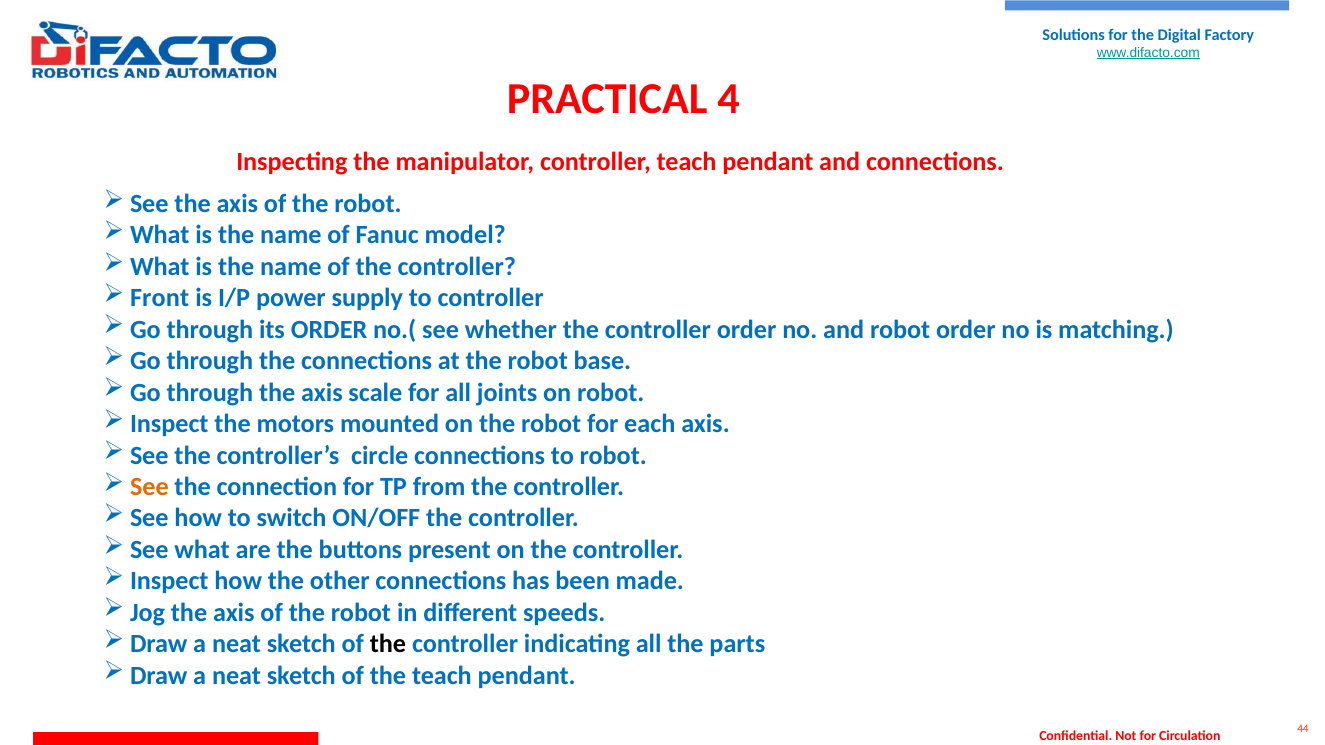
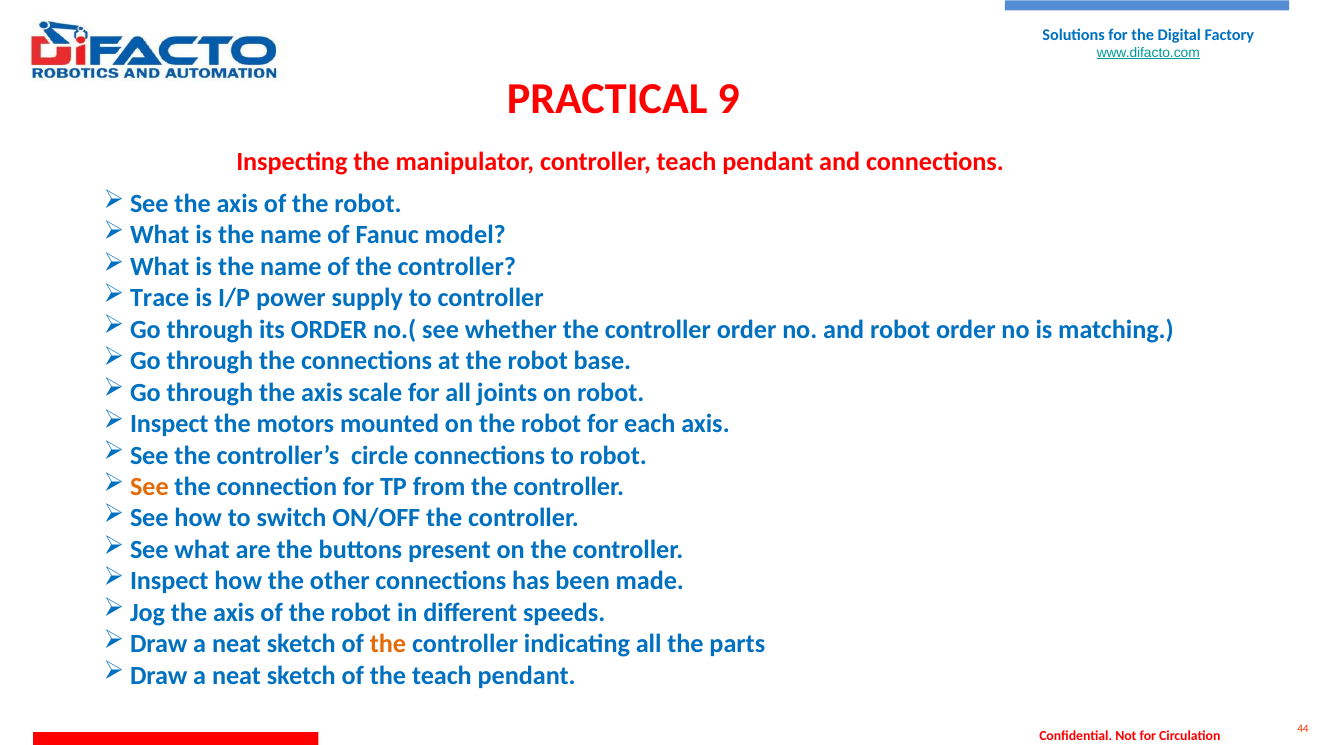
4: 4 -> 9
Front: Front -> Trace
the at (388, 644) colour: black -> orange
